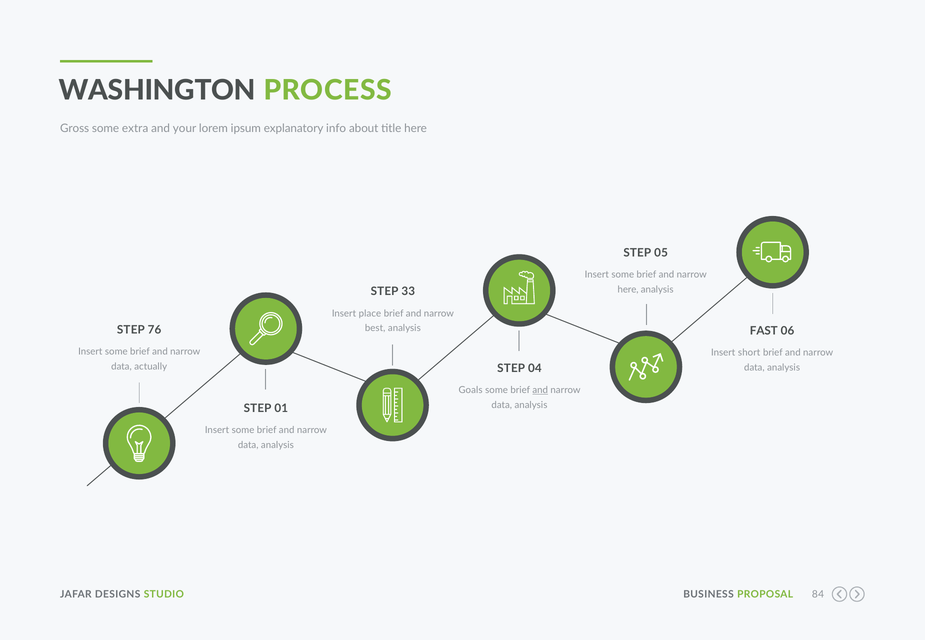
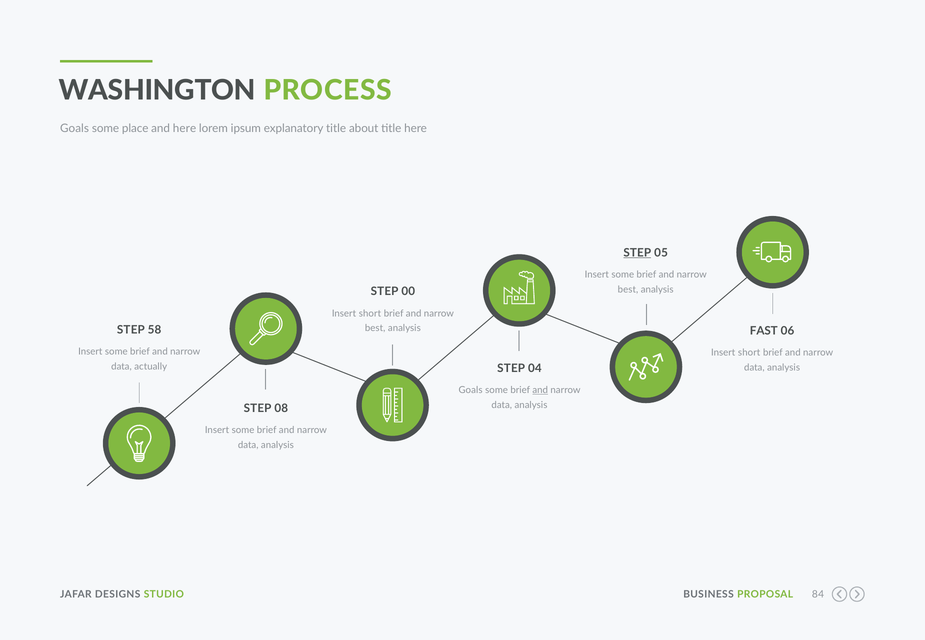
Gross at (75, 129): Gross -> Goals
extra: extra -> place
and your: your -> here
explanatory info: info -> title
STEP at (637, 253) underline: none -> present
here at (628, 290): here -> best
33: 33 -> 00
place at (370, 314): place -> short
76: 76 -> 58
01: 01 -> 08
